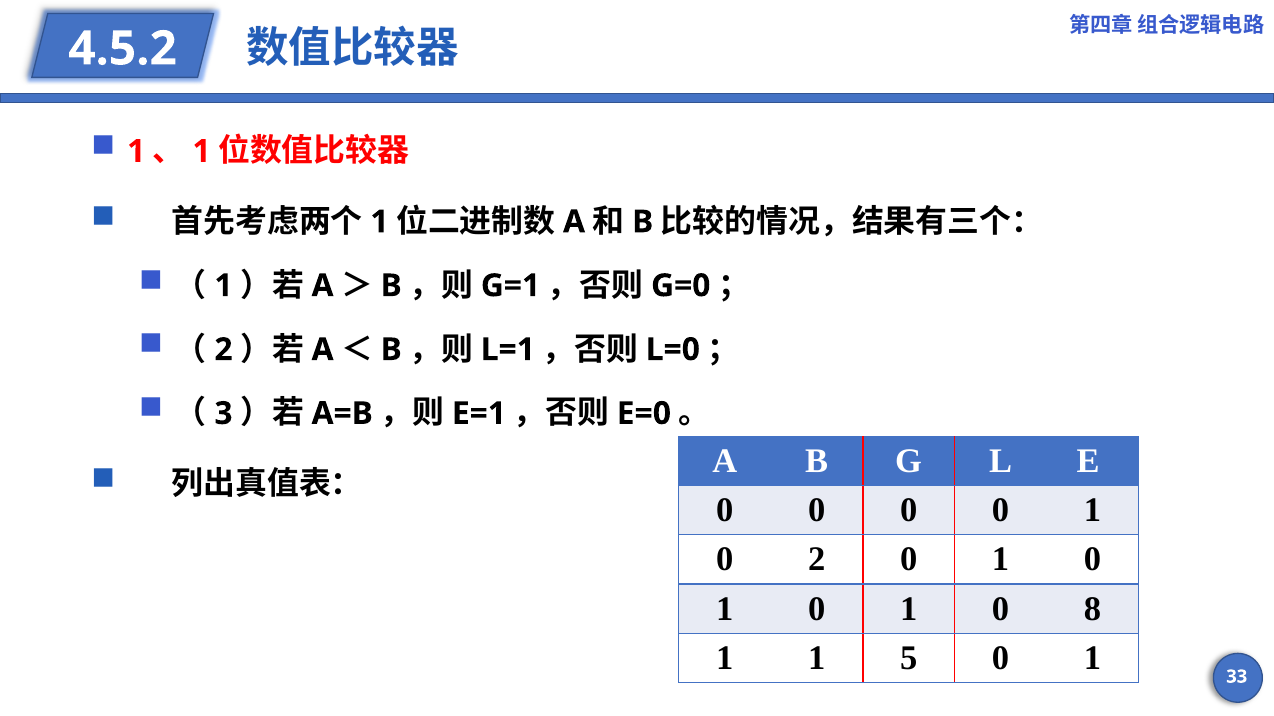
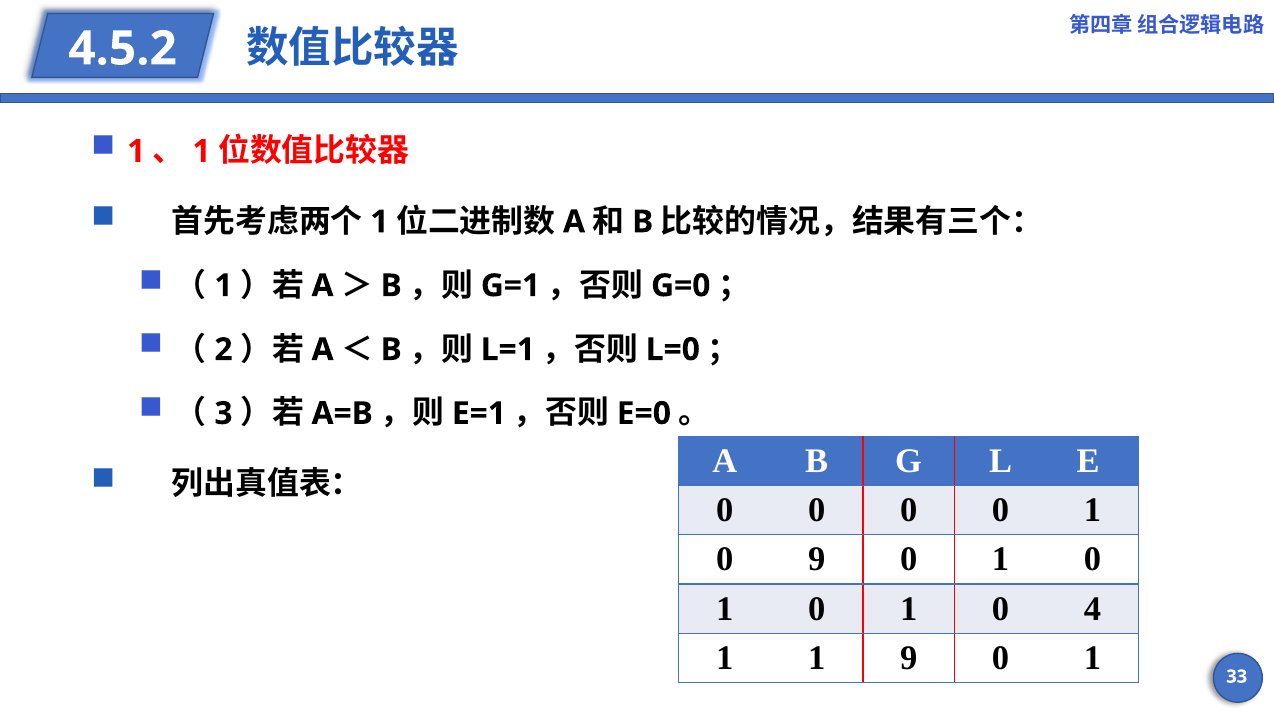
0 2: 2 -> 9
8: 8 -> 4
1 5: 5 -> 9
